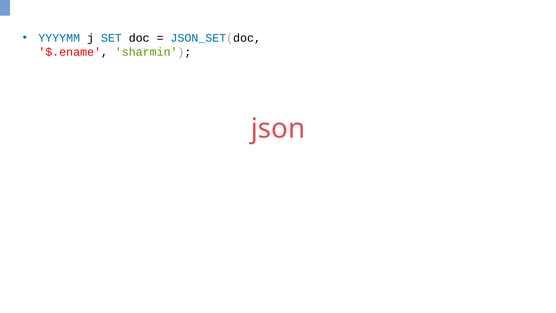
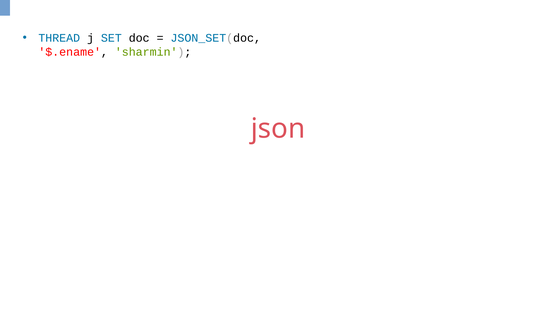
YYYYMM: YYYYMM -> THREAD
